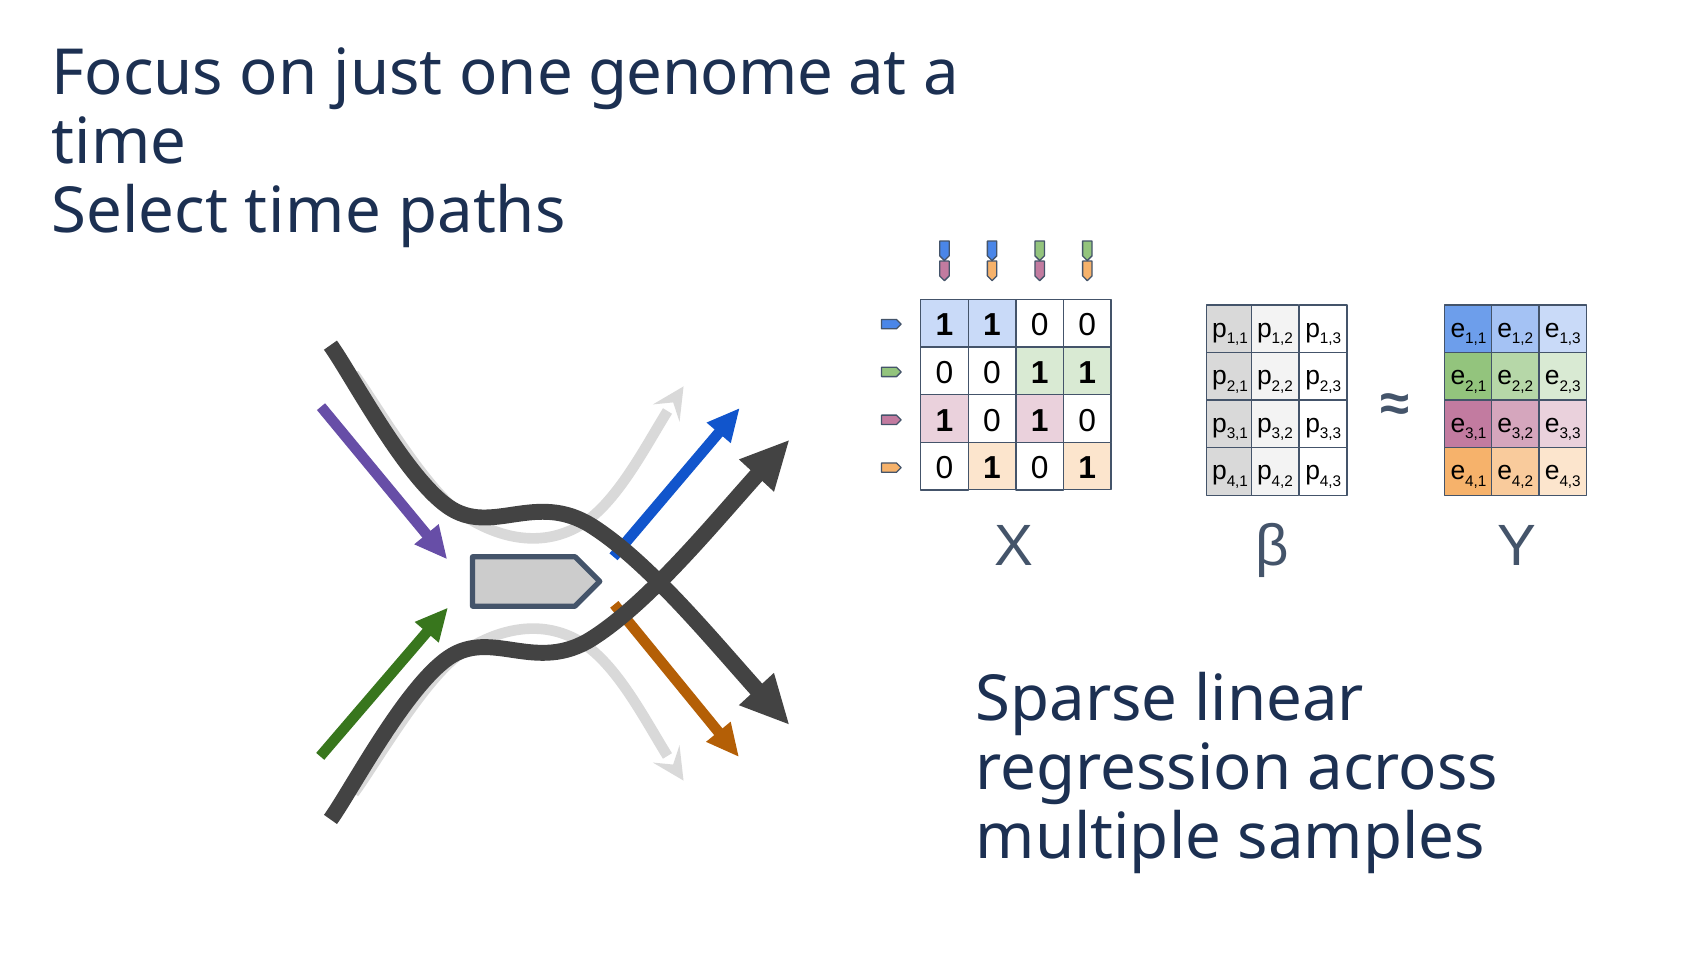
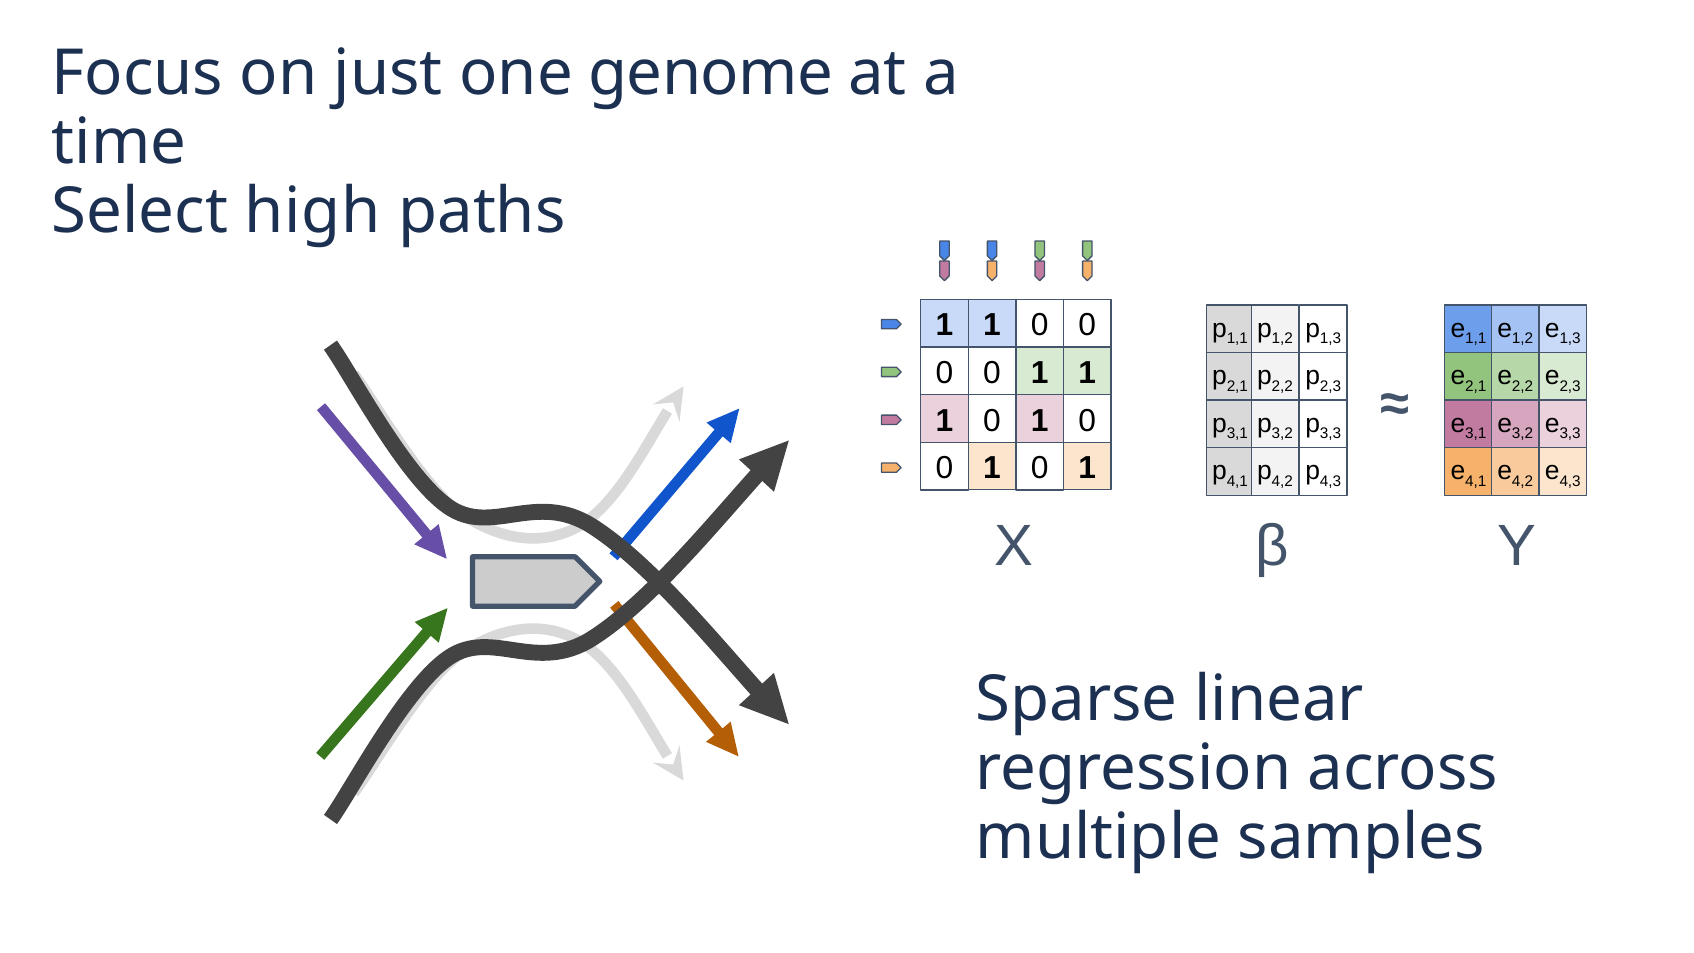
Select time: time -> high
